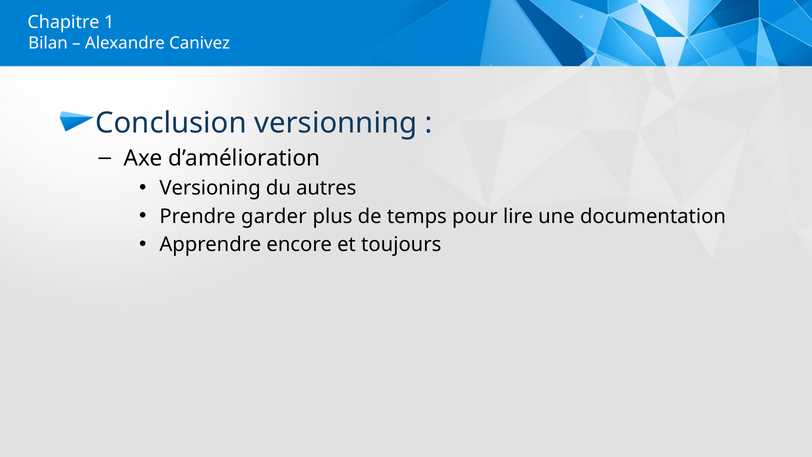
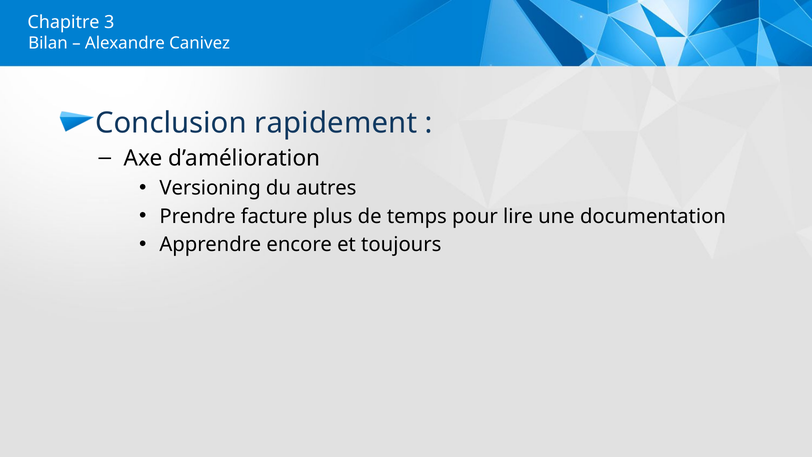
1: 1 -> 3
versionning: versionning -> rapidement
garder: garder -> facture
